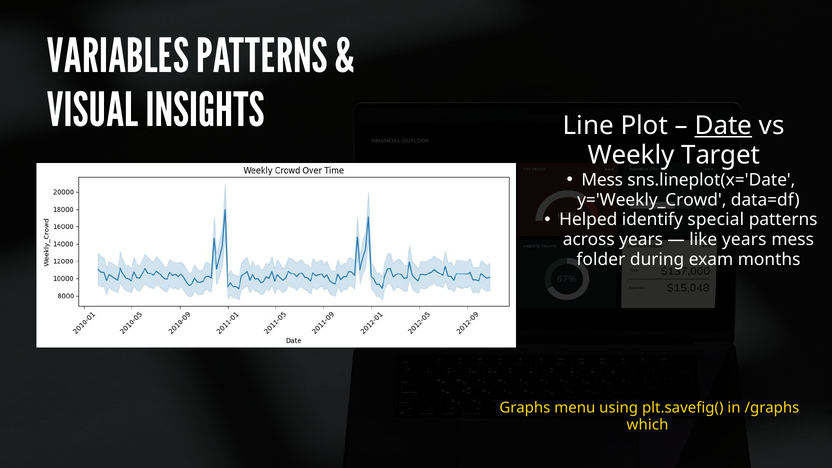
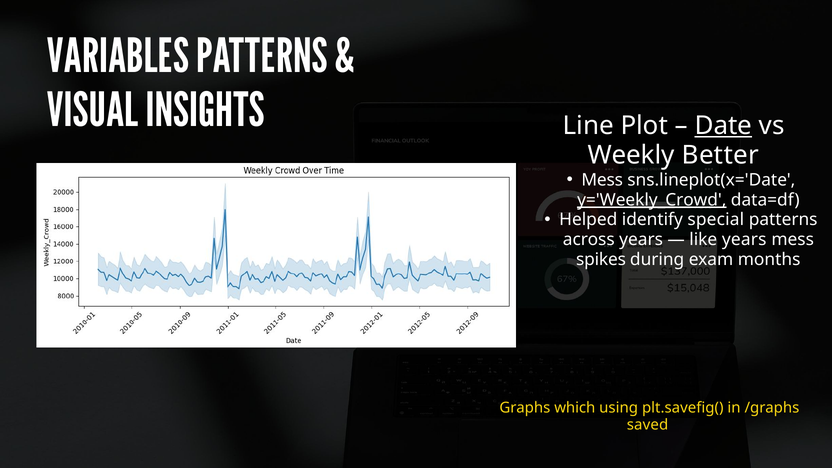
Target: Target -> Better
y='Weekly_Crowd underline: none -> present
folder: folder -> spikes
menu: menu -> which
which: which -> saved
